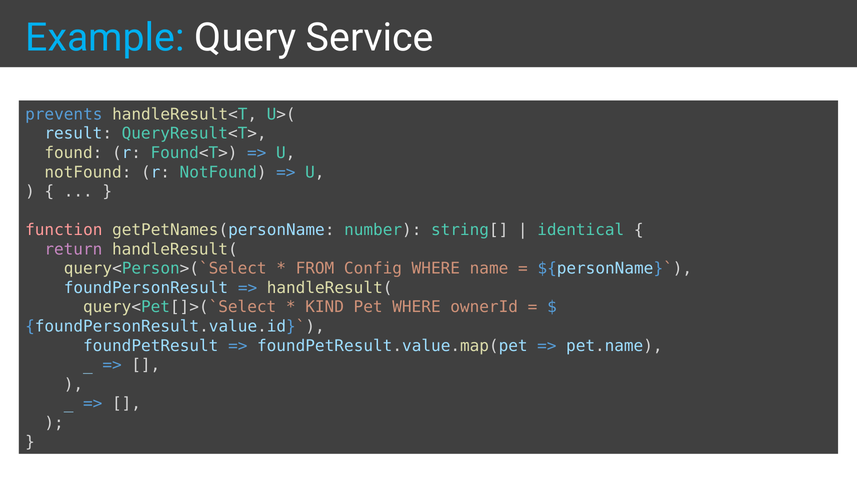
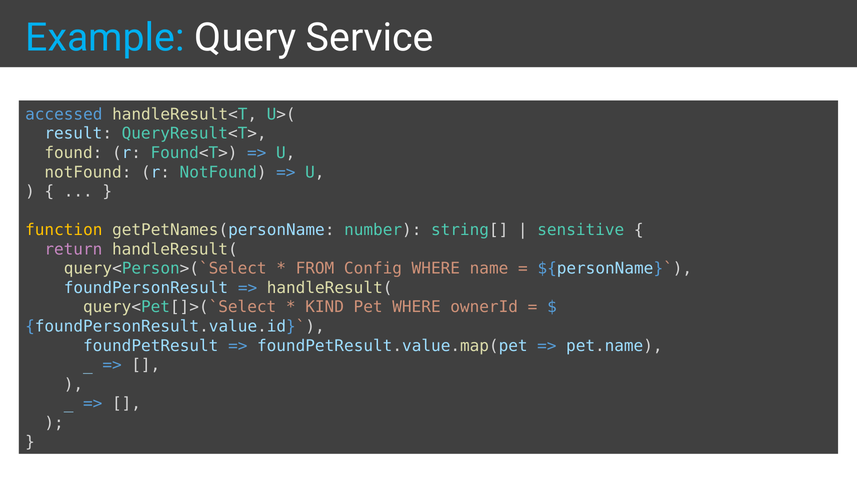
prevents: prevents -> accessed
function colour: pink -> yellow
identical: identical -> sensitive
